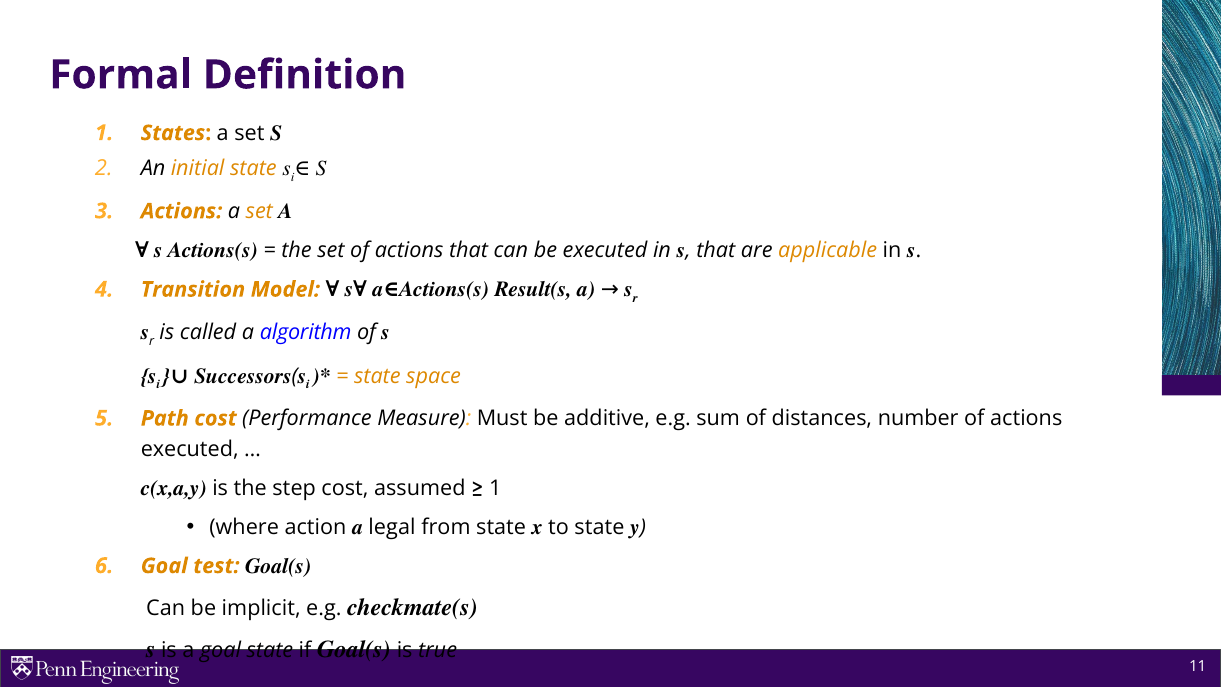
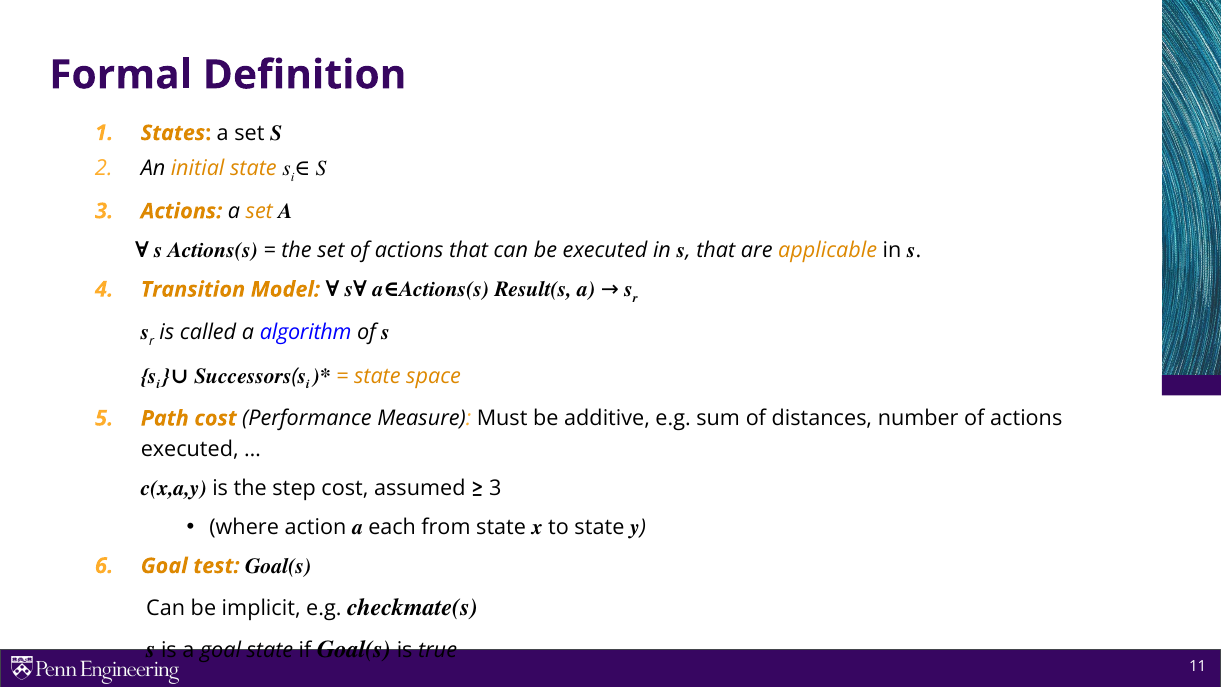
1 at (495, 488): 1 -> 3
legal: legal -> each
